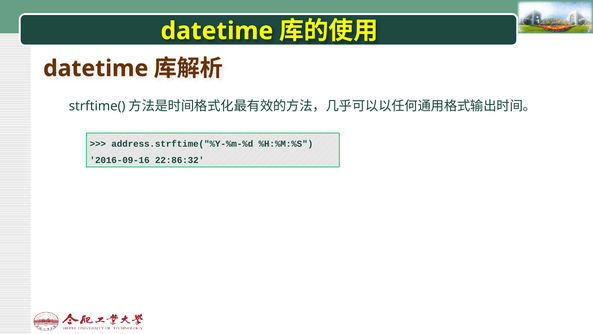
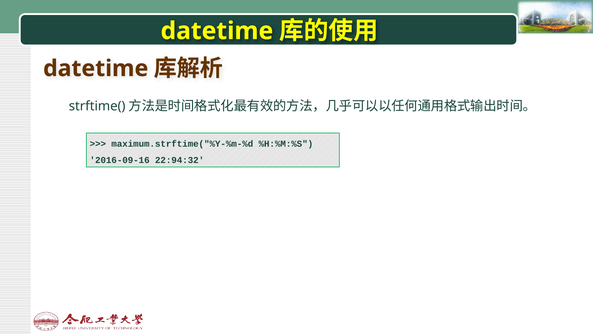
address.strftime("%Y-%m-%d: address.strftime("%Y-%m-%d -> maximum.strftime("%Y-%m-%d
22:86:32: 22:86:32 -> 22:94:32
